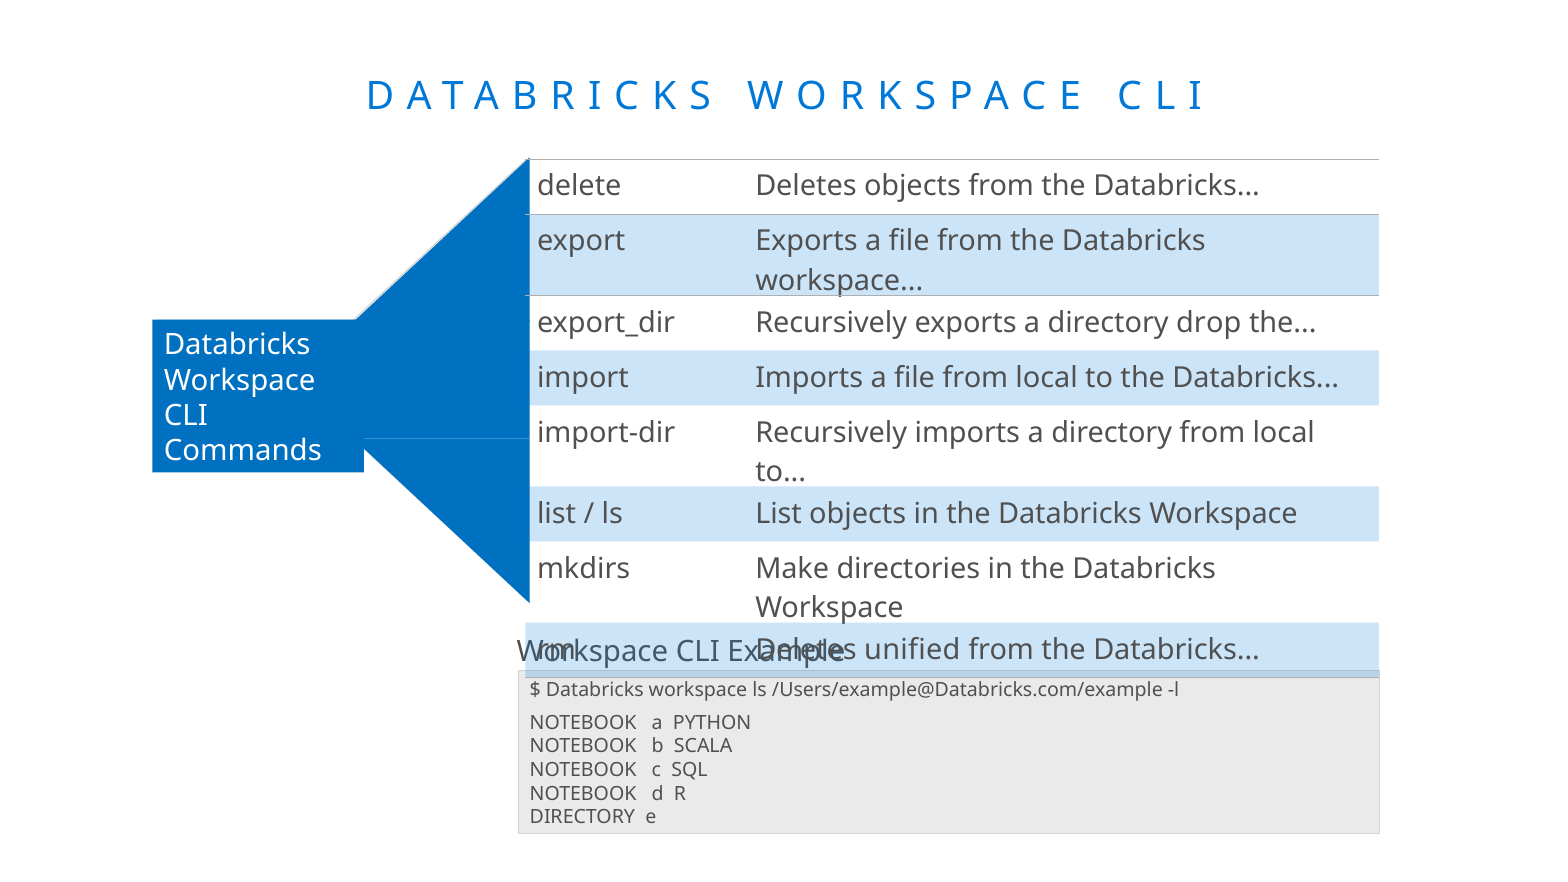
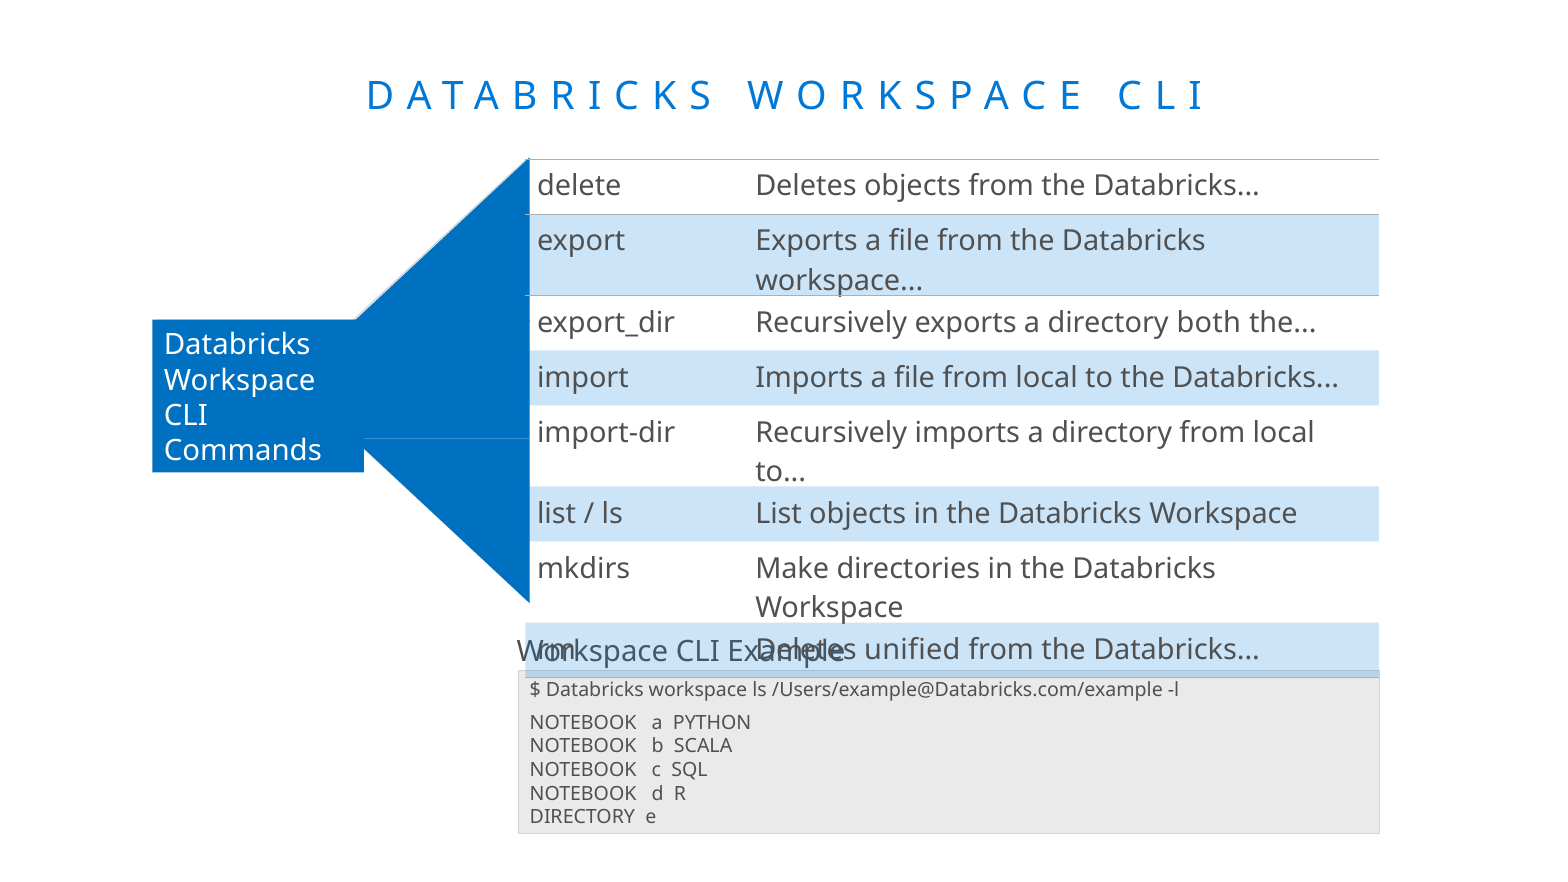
drop: drop -> both
